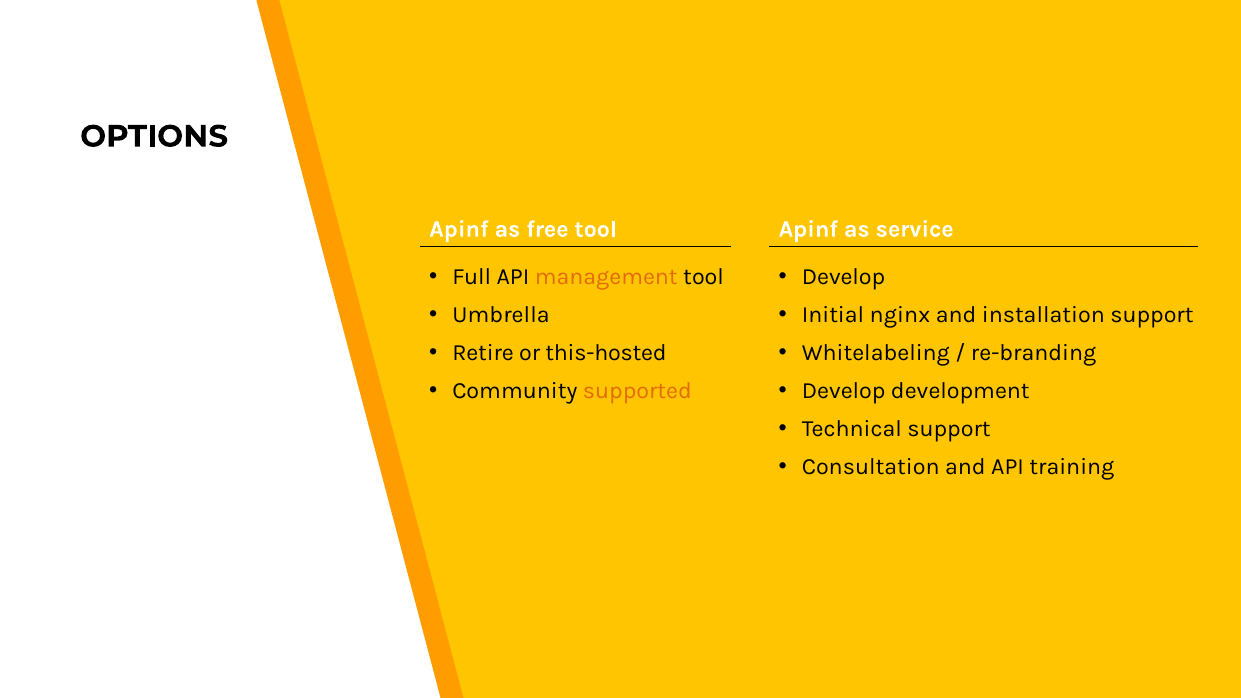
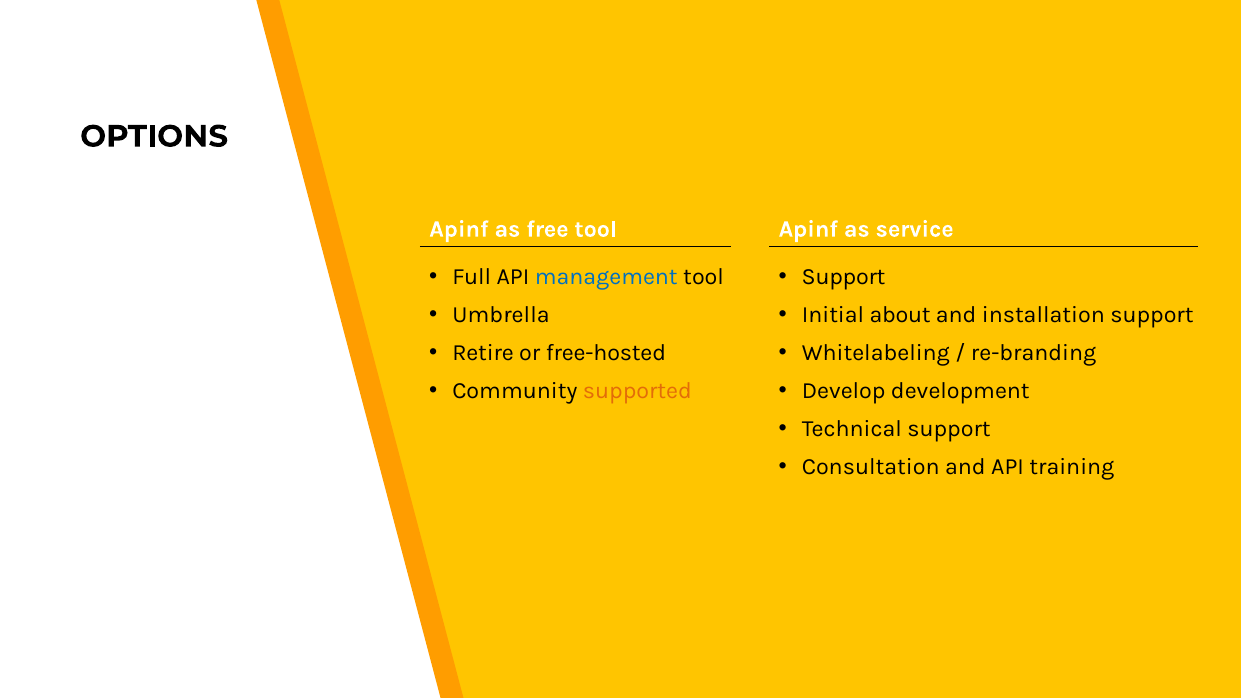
management colour: orange -> blue
Develop at (844, 276): Develop -> Support
nginx: nginx -> about
this-hosted: this-hosted -> free-hosted
